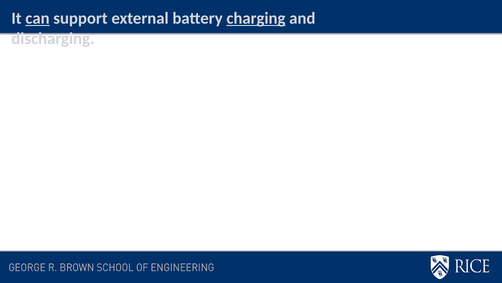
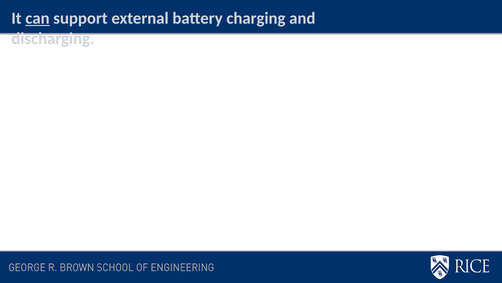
charging underline: present -> none
